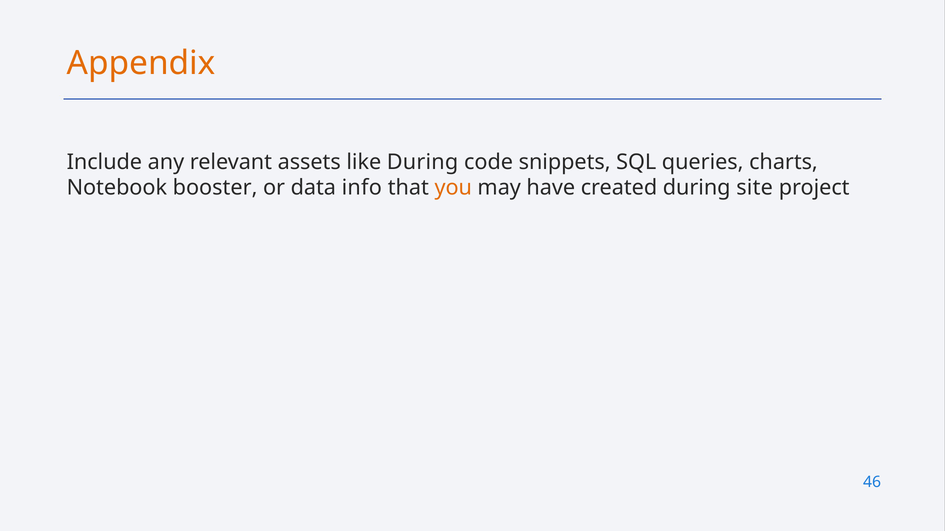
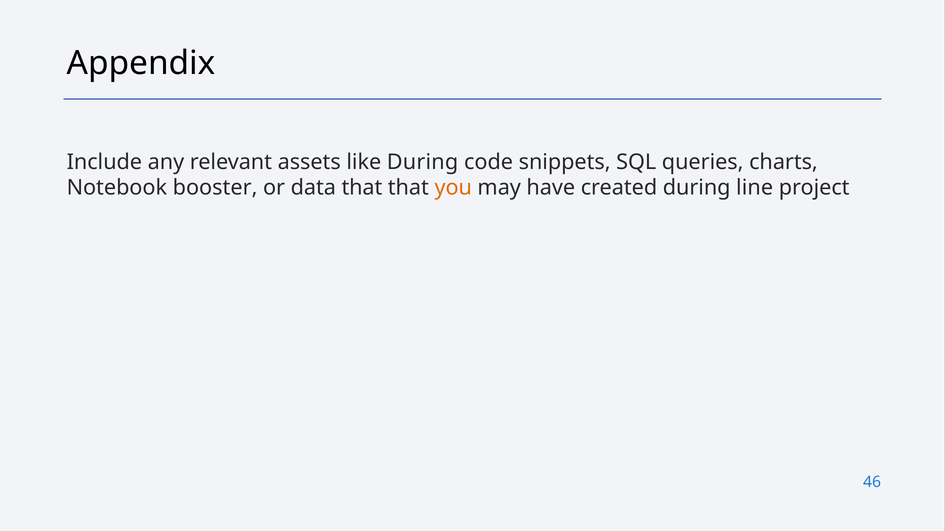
Appendix colour: orange -> black
data info: info -> that
site: site -> line
